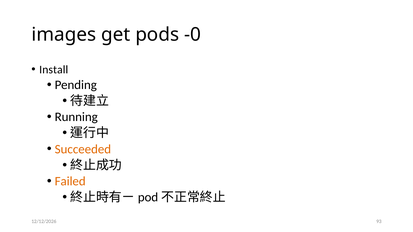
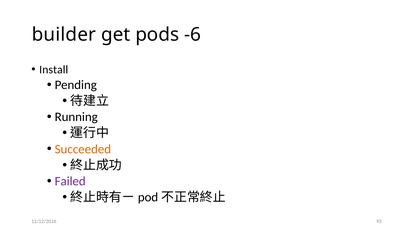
images: images -> builder
-0: -0 -> -6
Failed colour: orange -> purple
